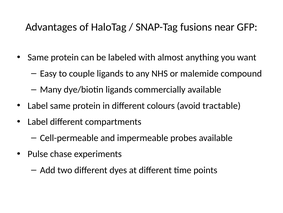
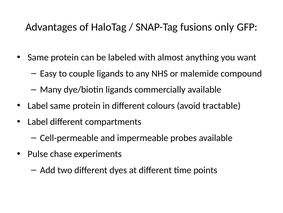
near: near -> only
